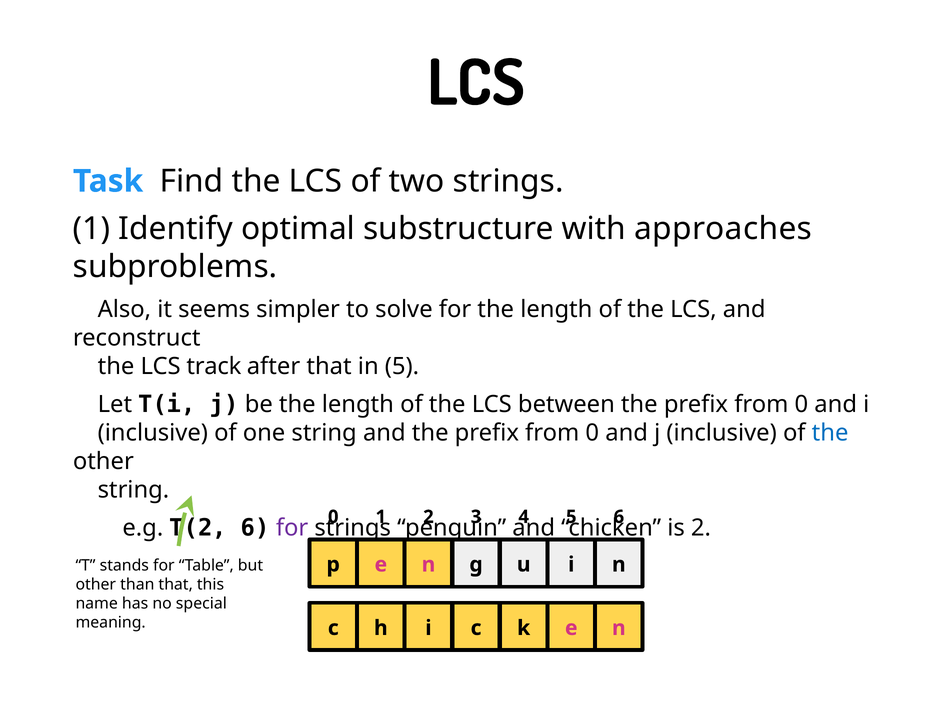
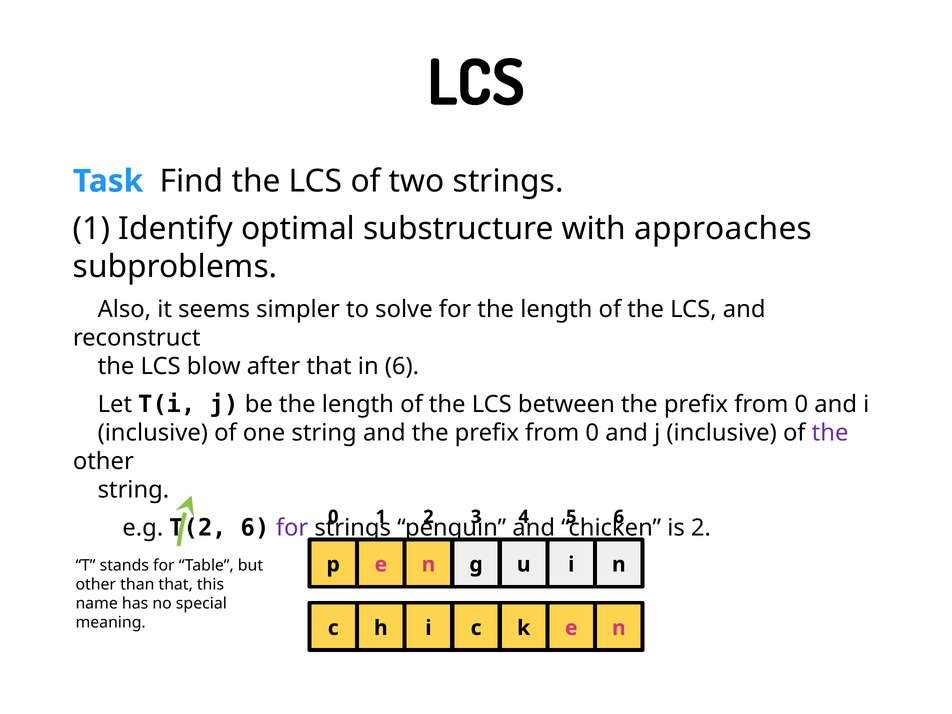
track: track -> blow
in 5: 5 -> 6
the at (830, 433) colour: blue -> purple
